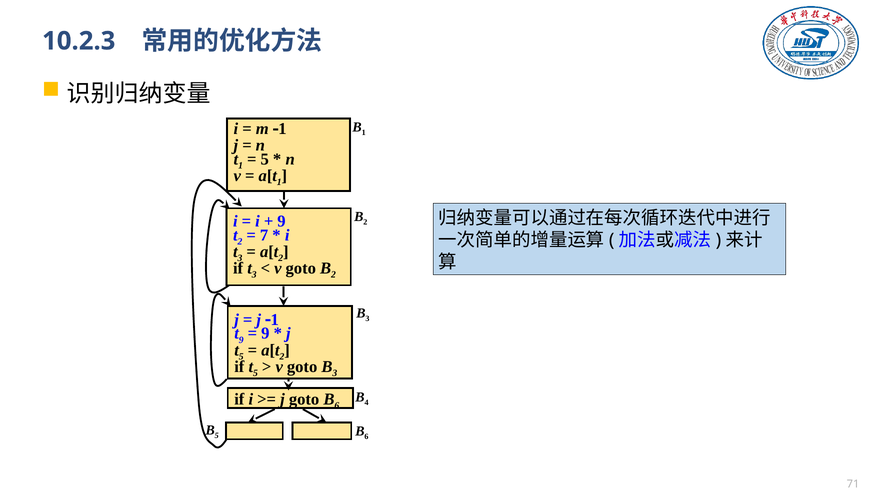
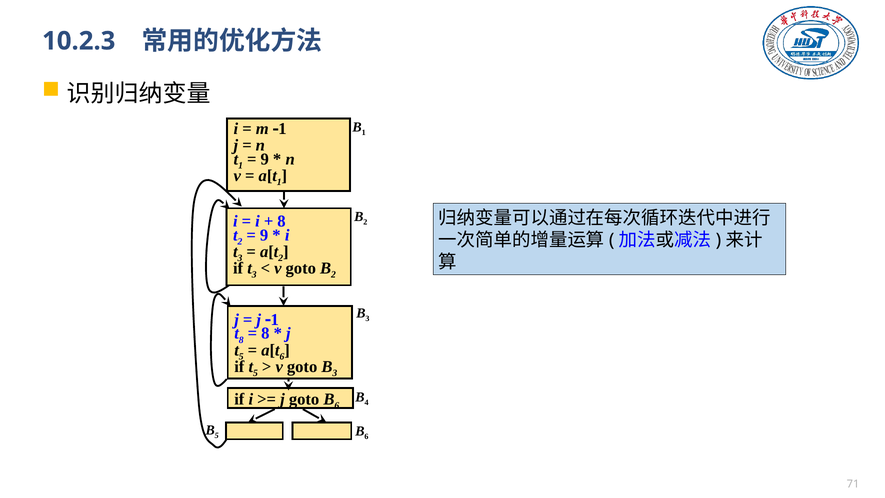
5 at (265, 159): 5 -> 9
9 at (282, 221): 9 -> 8
7 at (264, 235): 7 -> 9
9 at (241, 340): 9 -> 8
9 at (265, 333): 9 -> 8
2 at (282, 356): 2 -> 6
